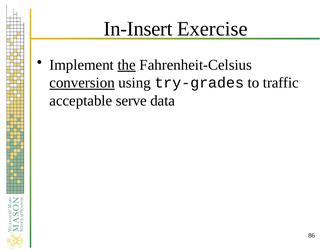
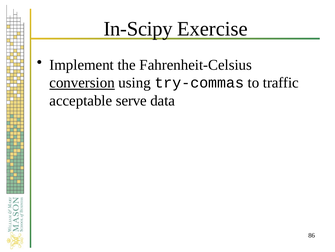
In-Insert: In-Insert -> In-Scipy
the underline: present -> none
try-grades: try-grades -> try-commas
